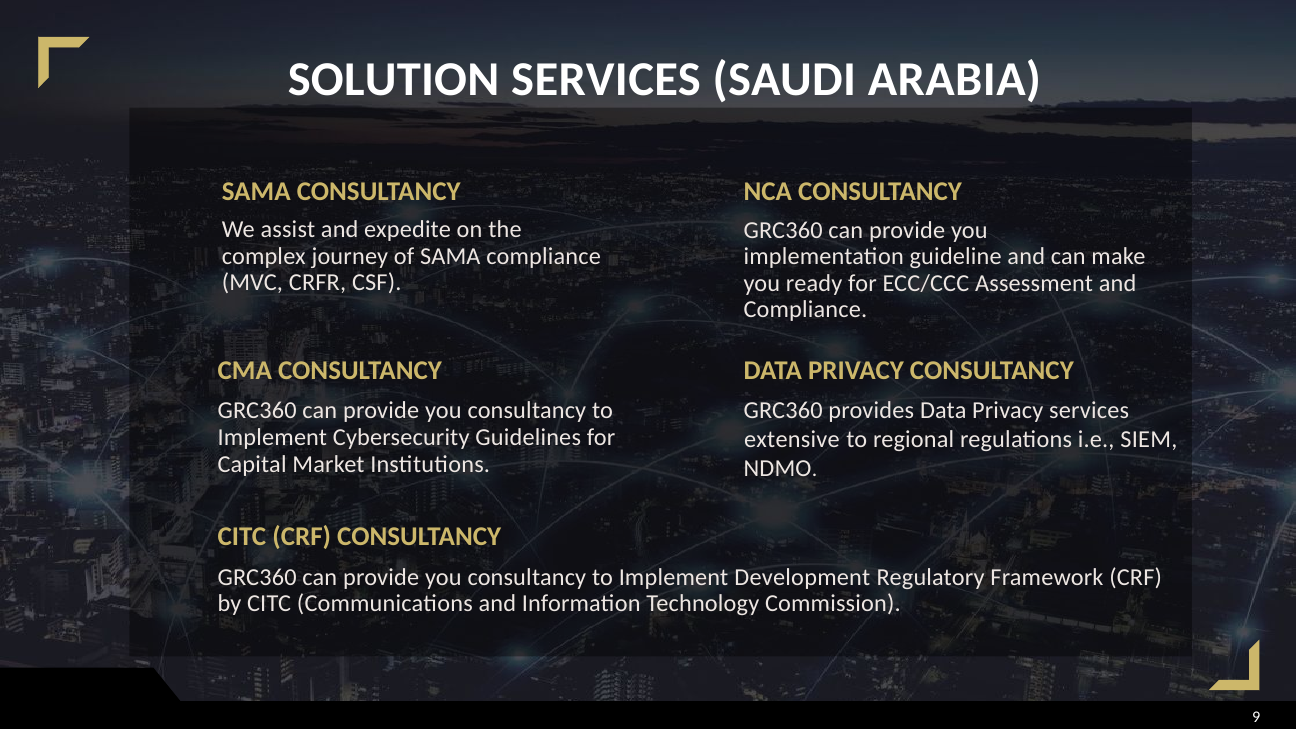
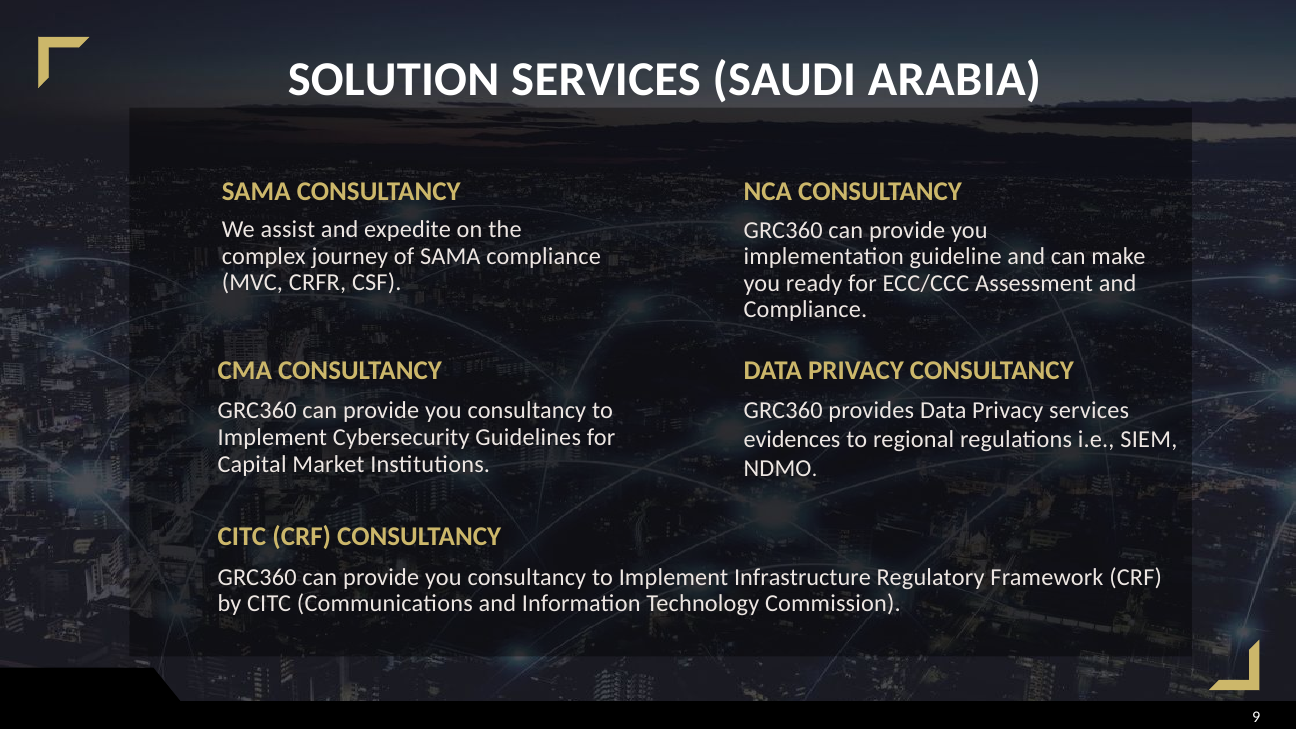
extensive: extensive -> evidences
Development: Development -> Infrastructure
